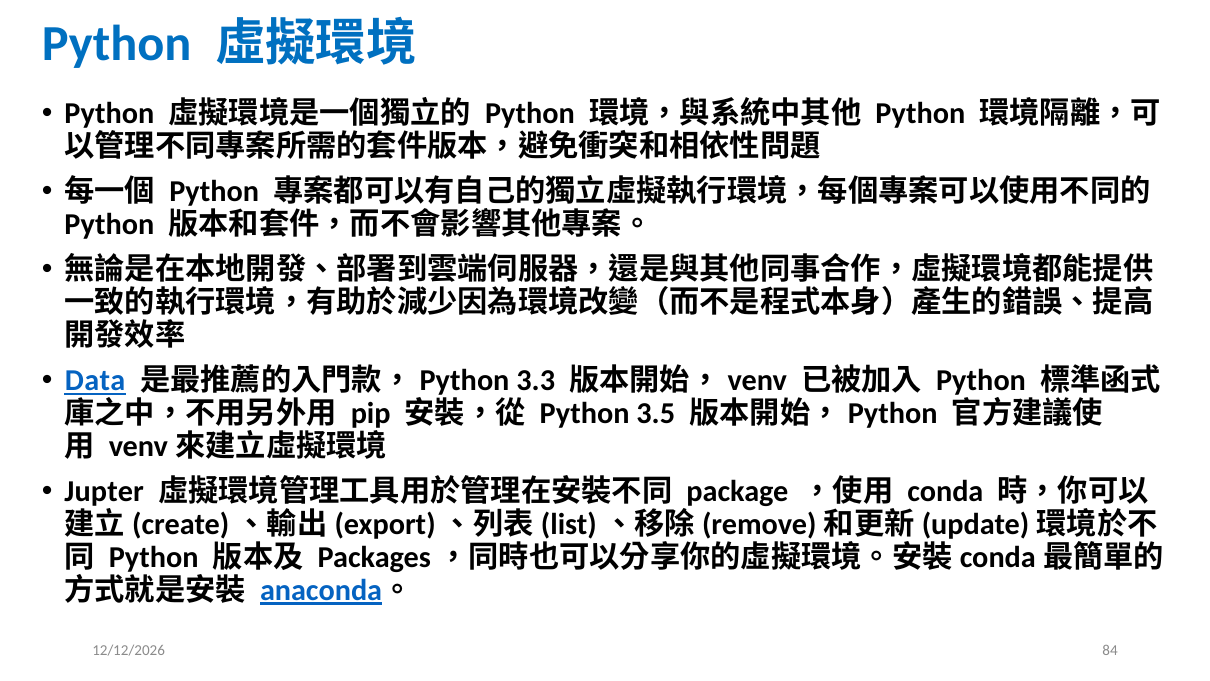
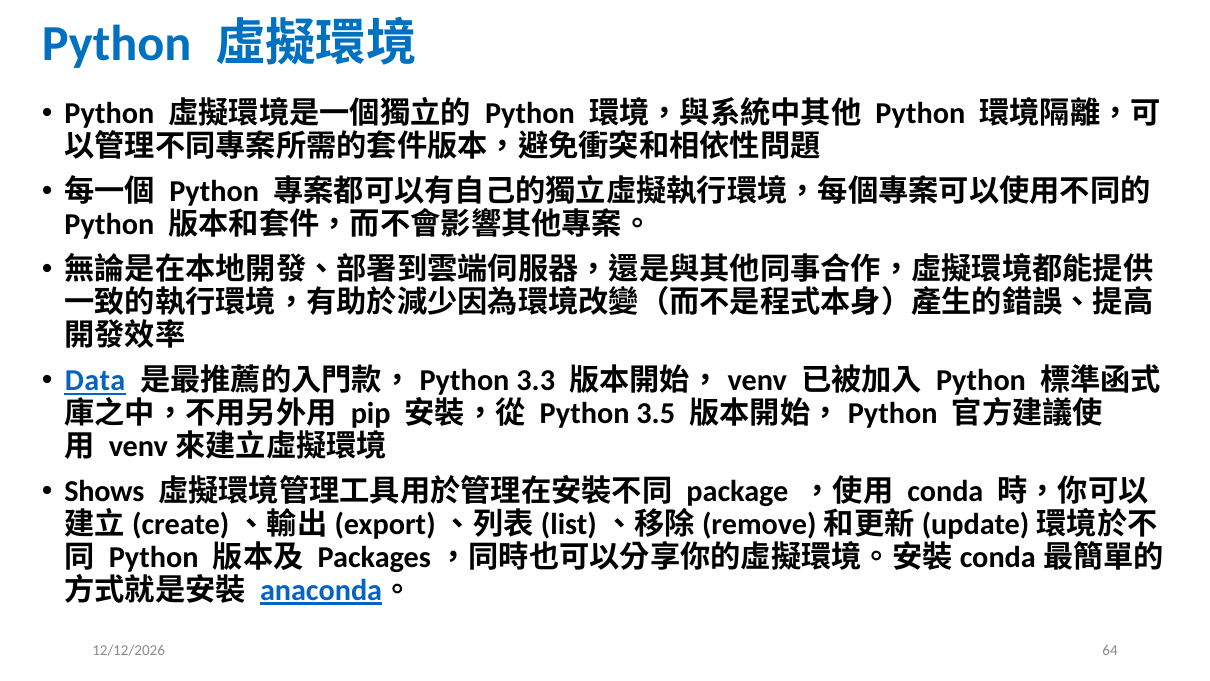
Jupter: Jupter -> Shows
84: 84 -> 64
